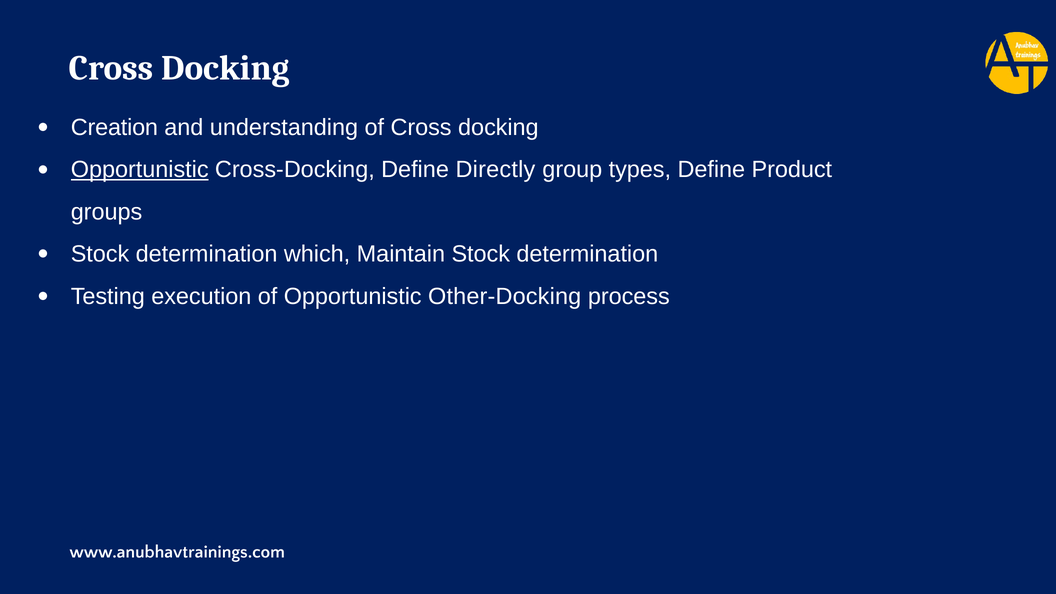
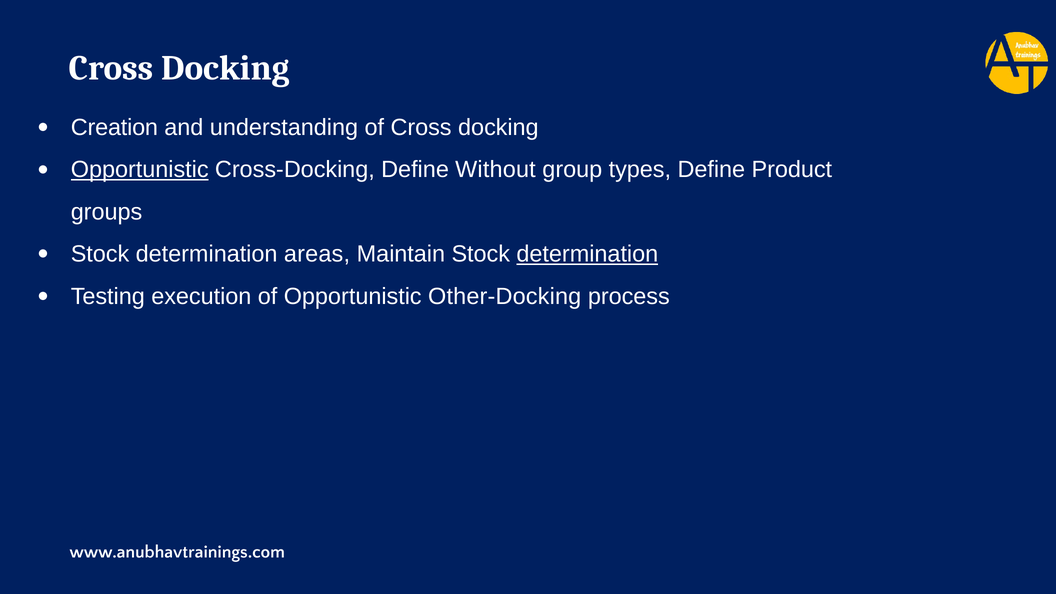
Directly: Directly -> Without
which: which -> areas
determination at (587, 254) underline: none -> present
